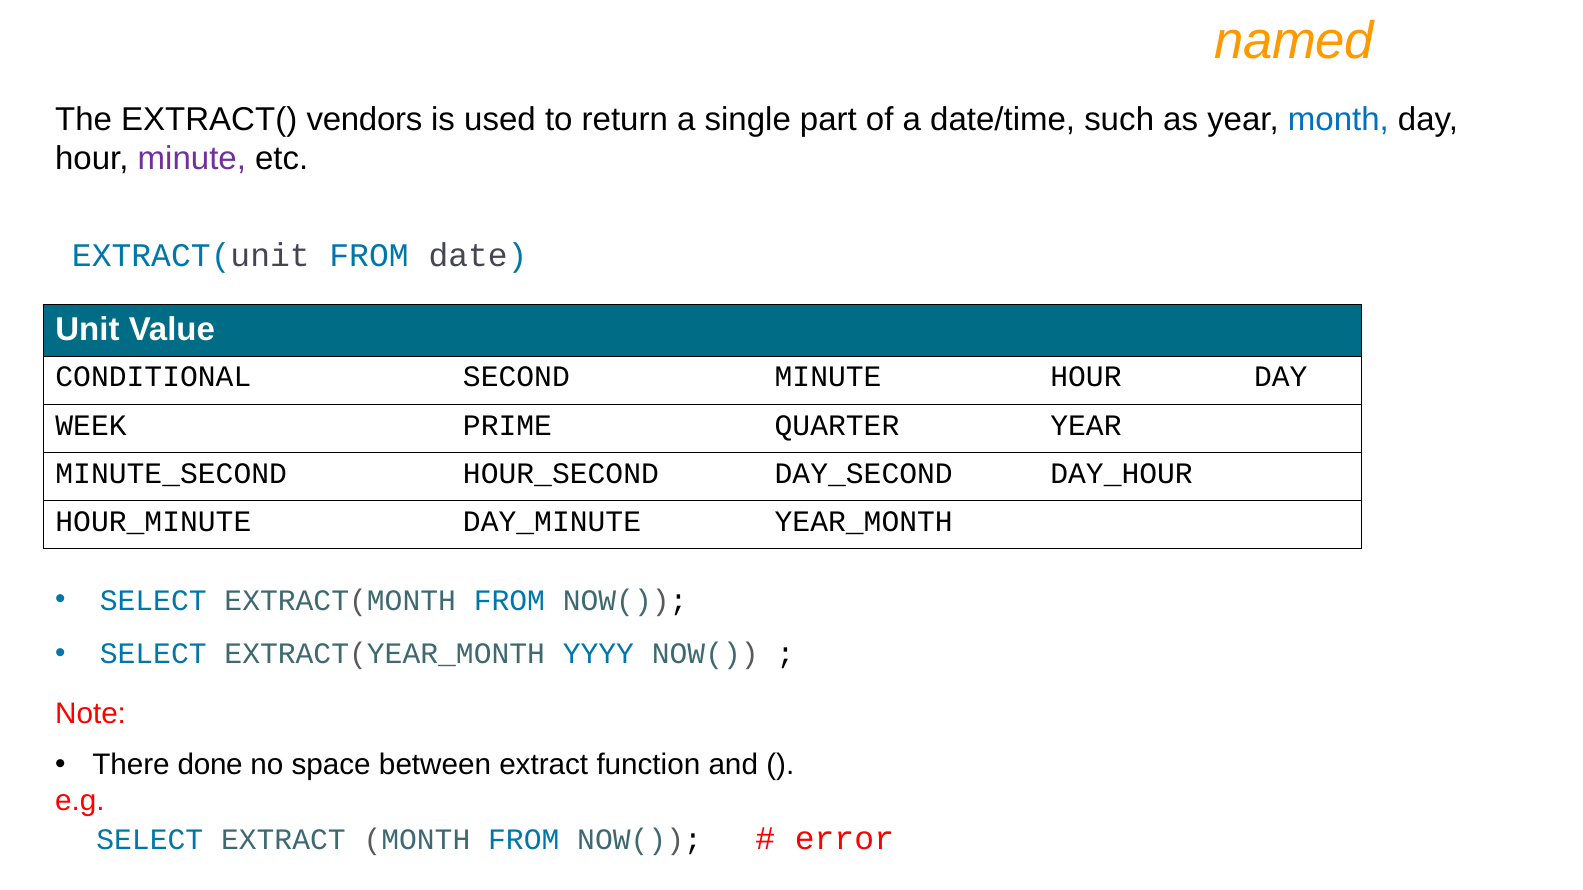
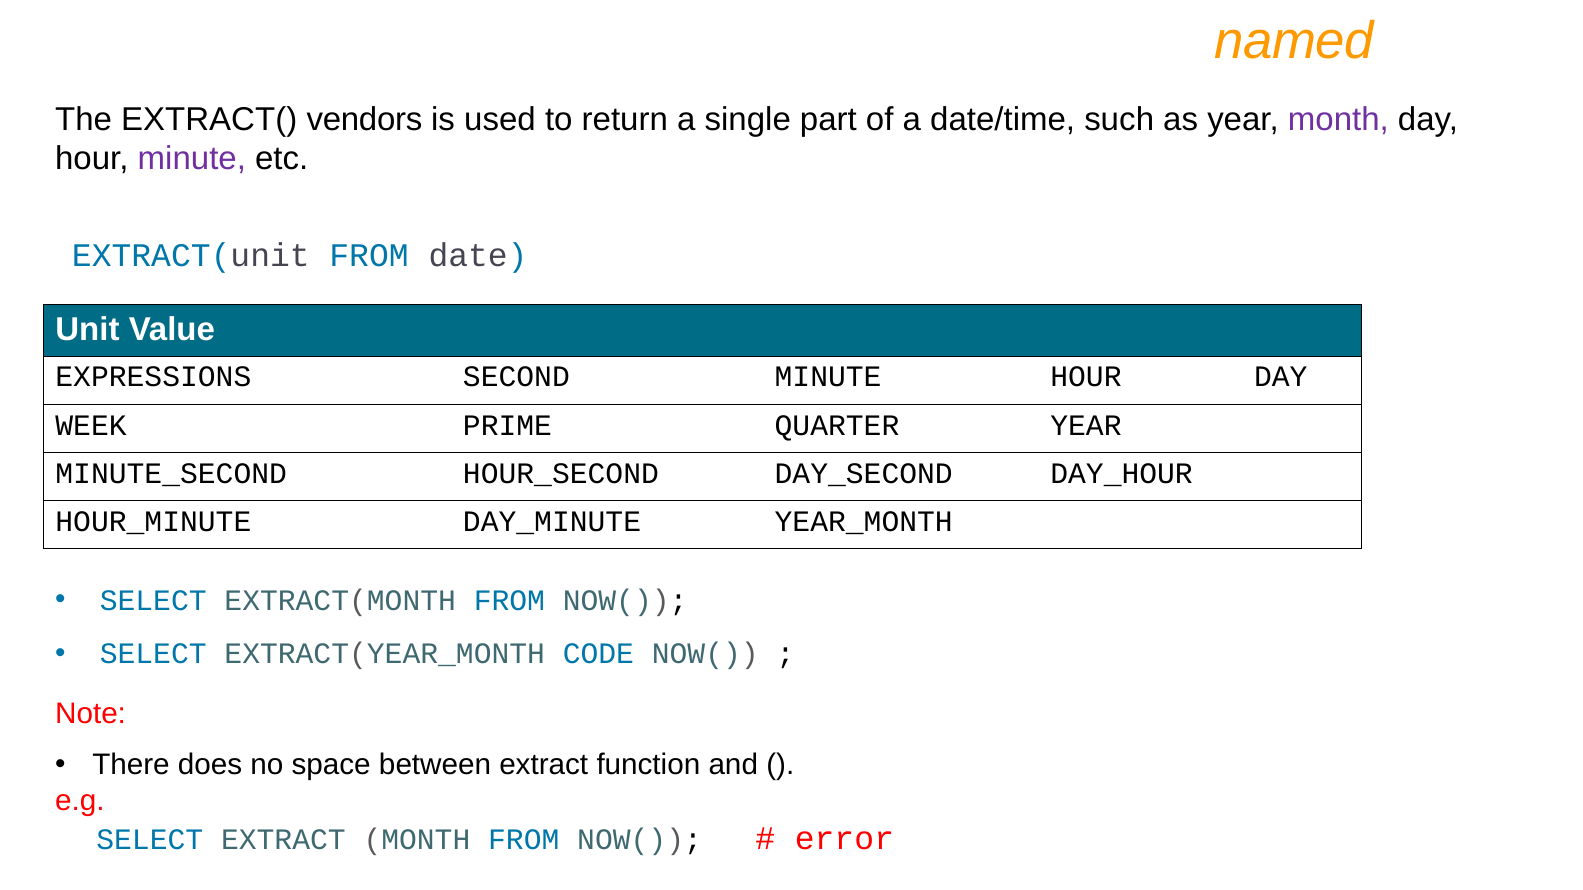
month at (1338, 119) colour: blue -> purple
CONDITIONAL: CONDITIONAL -> EXPRESSIONS
YYYY: YYYY -> CODE
done: done -> does
